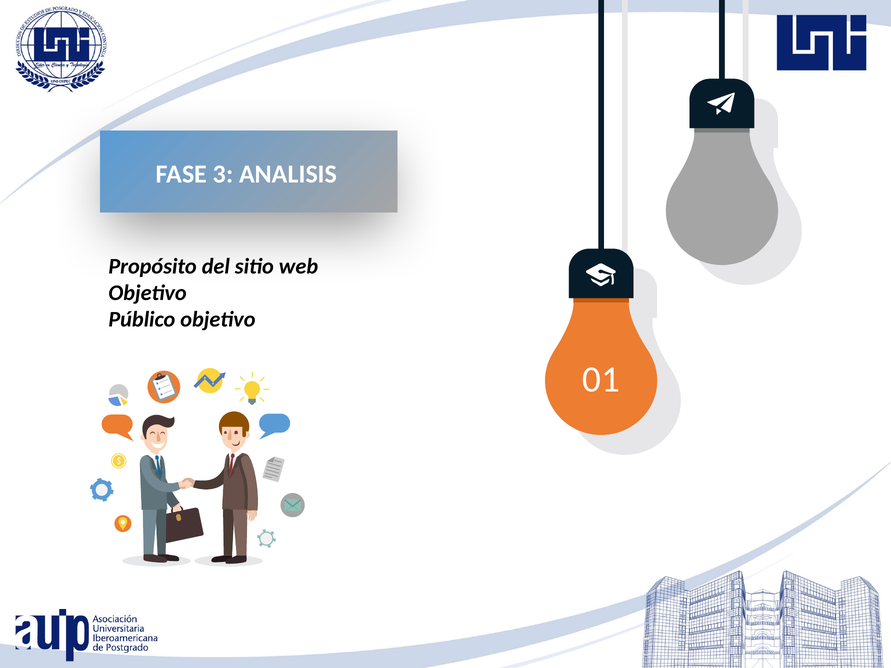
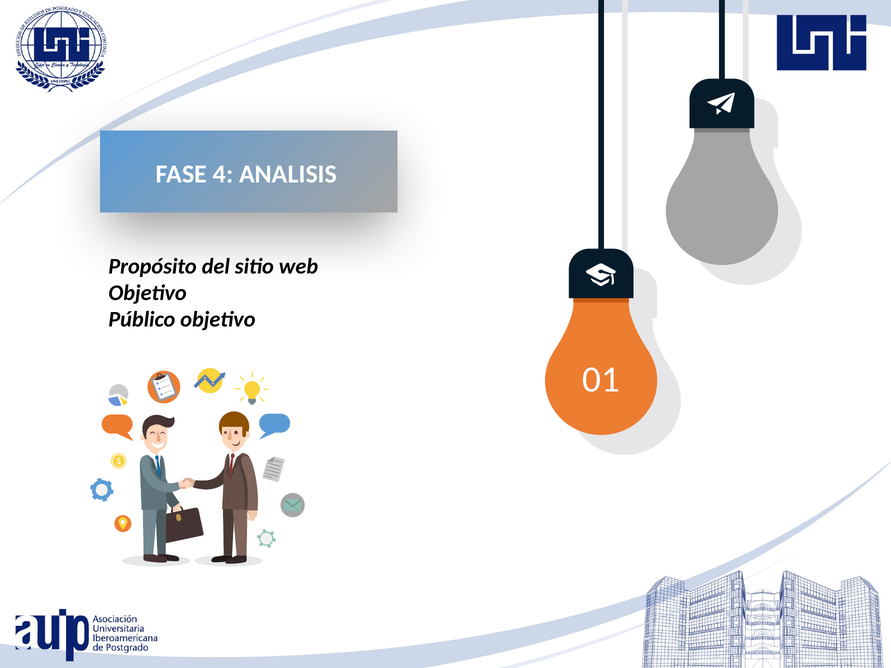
3: 3 -> 4
